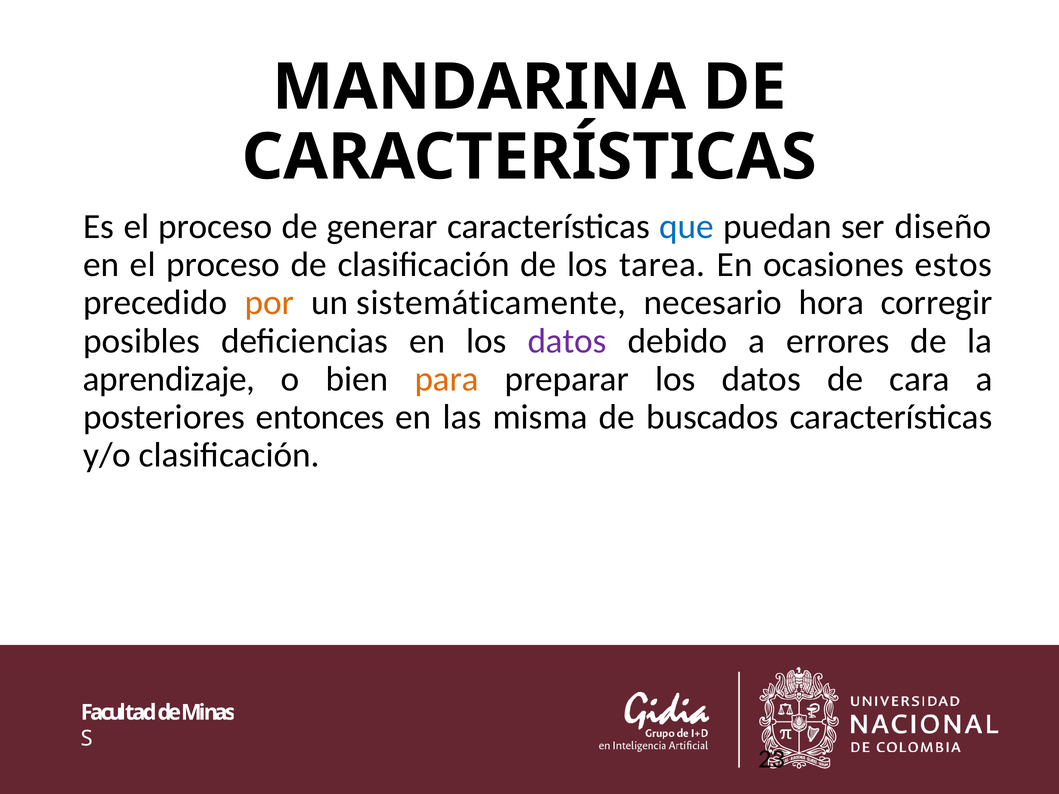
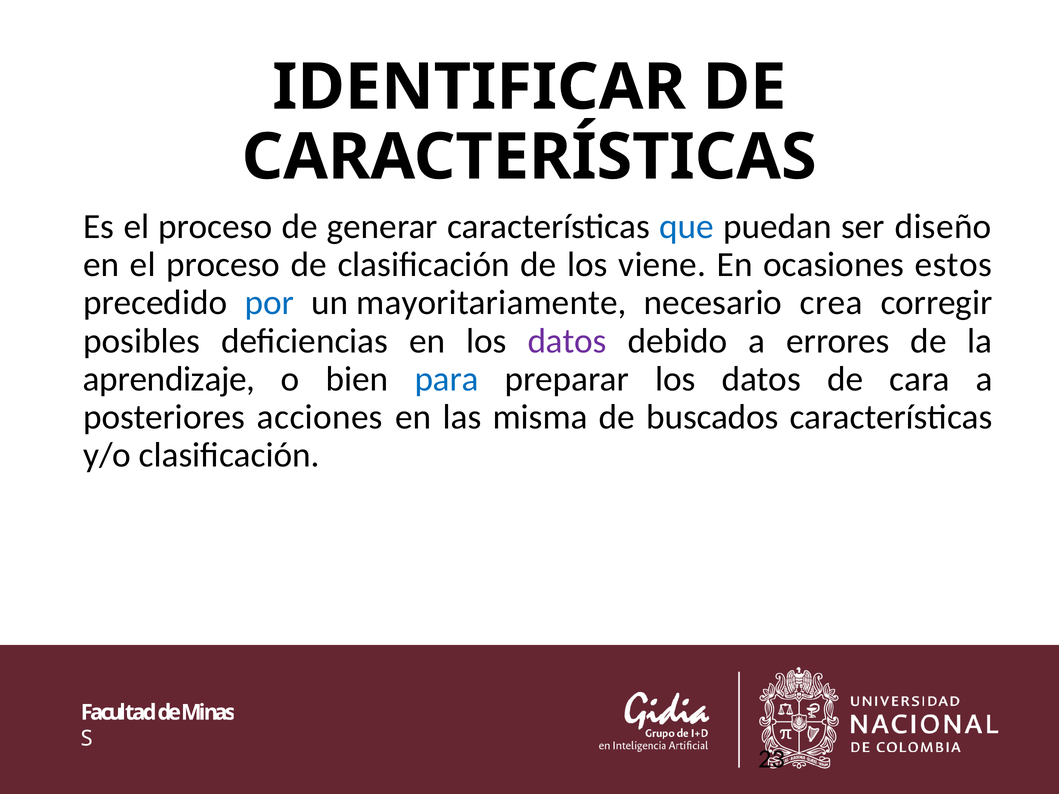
MANDARINA: MANDARINA -> IDENTIFICAR
tarea: tarea -> viene
por colour: orange -> blue
sistemáticamente: sistemáticamente -> mayoritariamente
hora: hora -> crea
para colour: orange -> blue
entonces: entonces -> acciones
